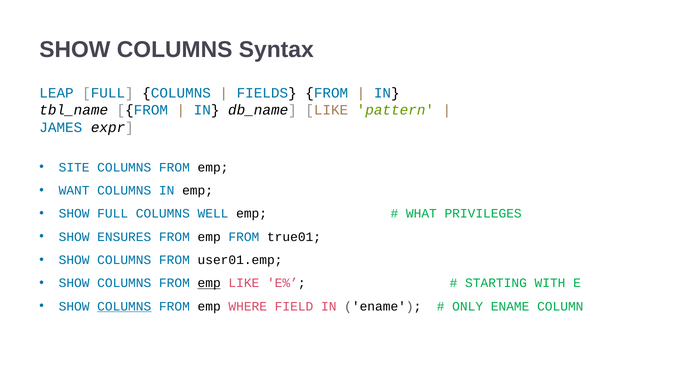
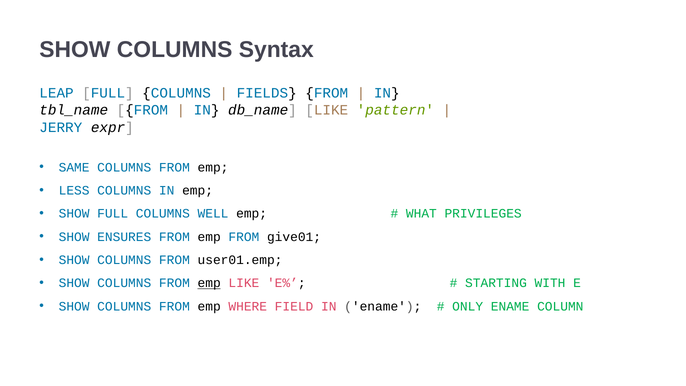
JAMES: JAMES -> JERRY
SITE: SITE -> SAME
WANT: WANT -> LESS
true01: true01 -> give01
COLUMNS at (124, 306) underline: present -> none
